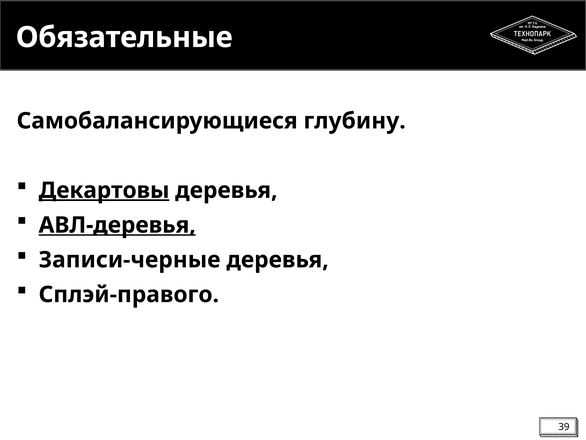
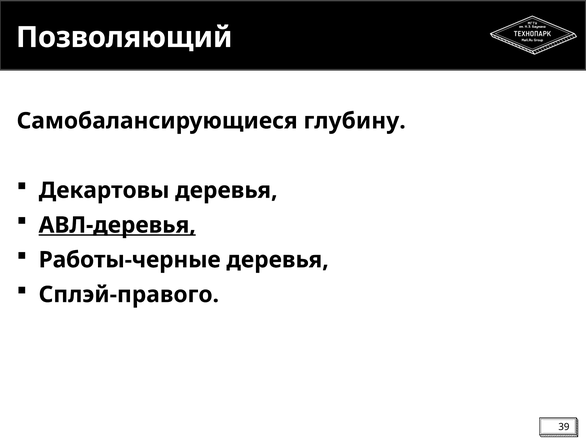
Обязательные: Обязательные -> Позволяющий
Декартовы underline: present -> none
Записи-черные: Записи-черные -> Работы-черные
